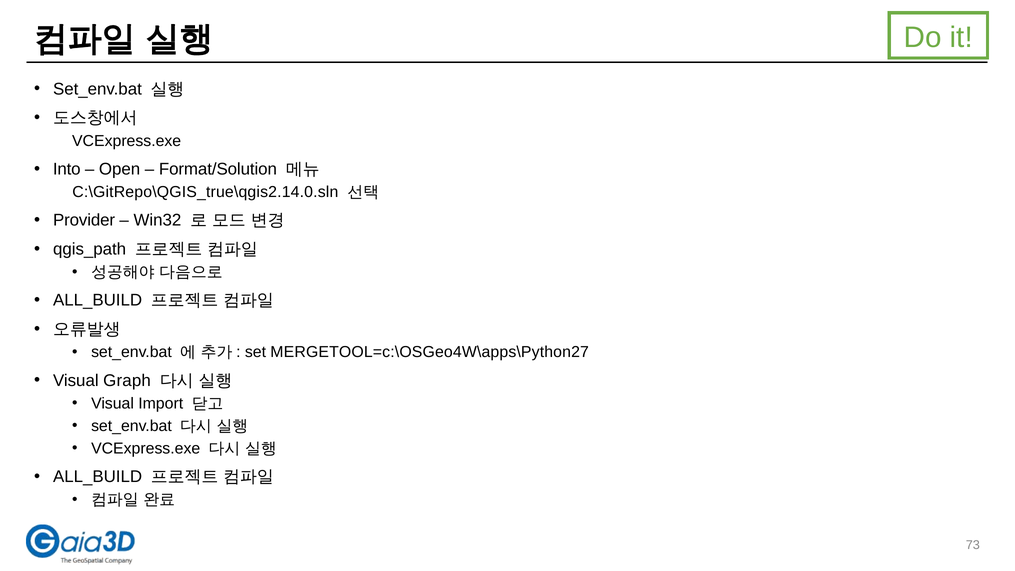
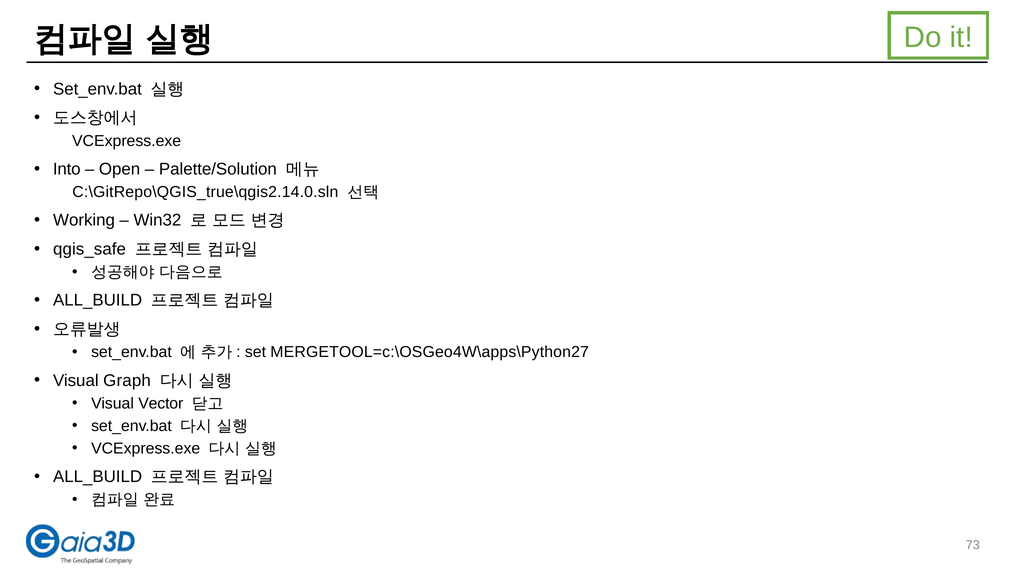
Format/Solution: Format/Solution -> Palette/Solution
Provider: Provider -> Working
qgis_path: qgis_path -> qgis_safe
Import: Import -> Vector
